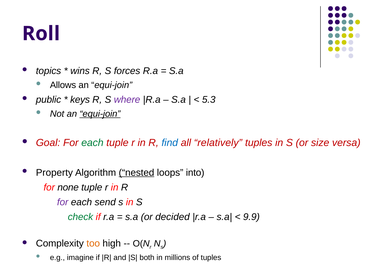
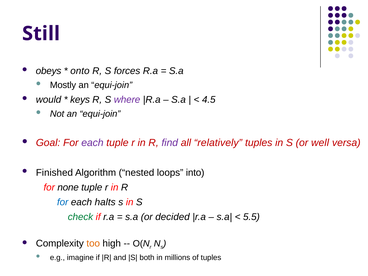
Roll: Roll -> Still
topics: topics -> obeys
wins: wins -> onto
Allows: Allows -> Mostly
public: public -> would
5.3: 5.3 -> 4.5
equi-join at (100, 114) underline: present -> none
each at (92, 143) colour: green -> purple
find colour: blue -> purple
size: size -> well
Property: Property -> Finished
nested underline: present -> none
for at (63, 202) colour: purple -> blue
send: send -> halts
9.9: 9.9 -> 5.5
